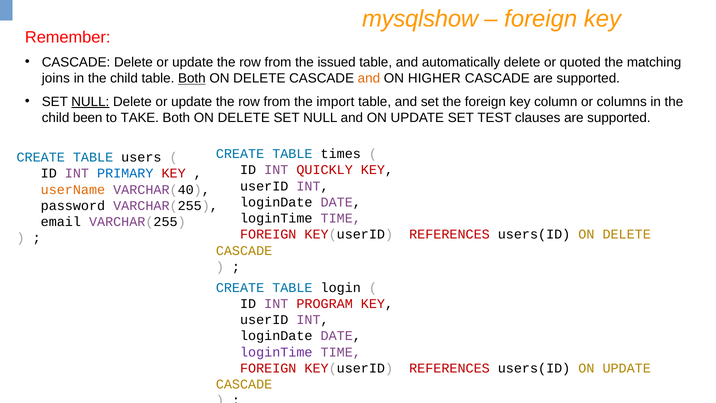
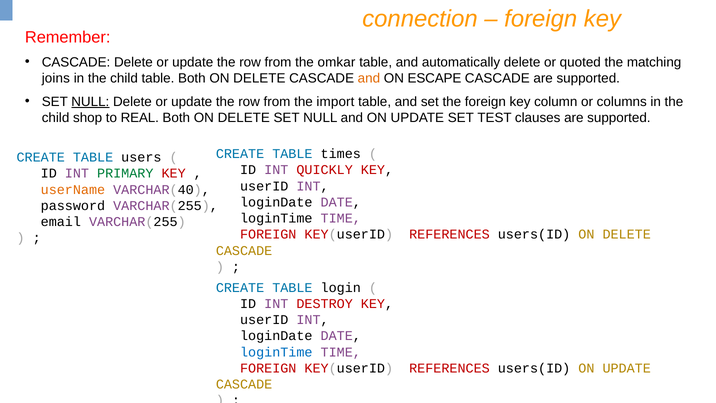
mysqlshow: mysqlshow -> connection
issued: issued -> omkar
Both at (192, 78) underline: present -> none
HIGHER: HIGHER -> ESCAPE
been: been -> shop
TAKE: TAKE -> REAL
PRIMARY colour: blue -> green
PROGRAM: PROGRAM -> DESTROY
loginTime at (276, 352) colour: purple -> blue
